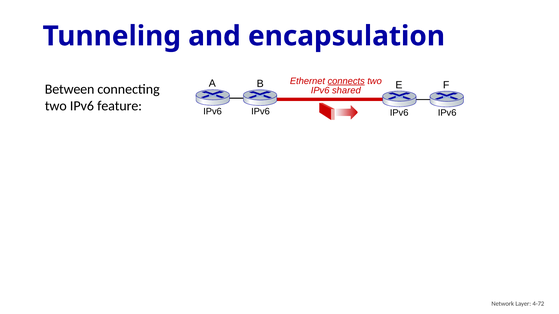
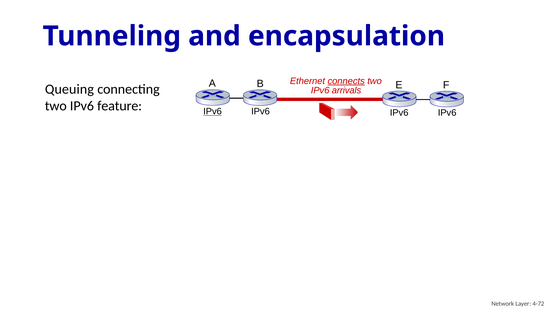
Between: Between -> Queuing
shared: shared -> arrivals
IPv6 at (213, 112) underline: none -> present
